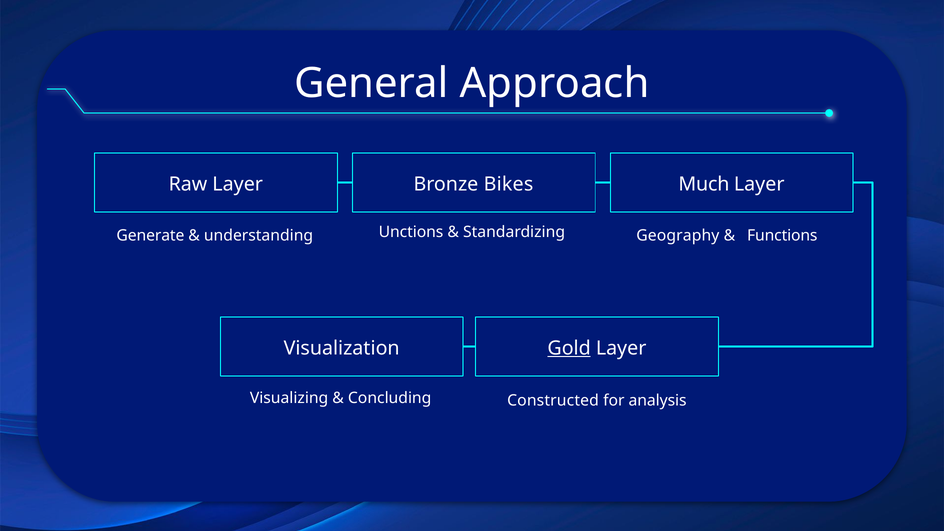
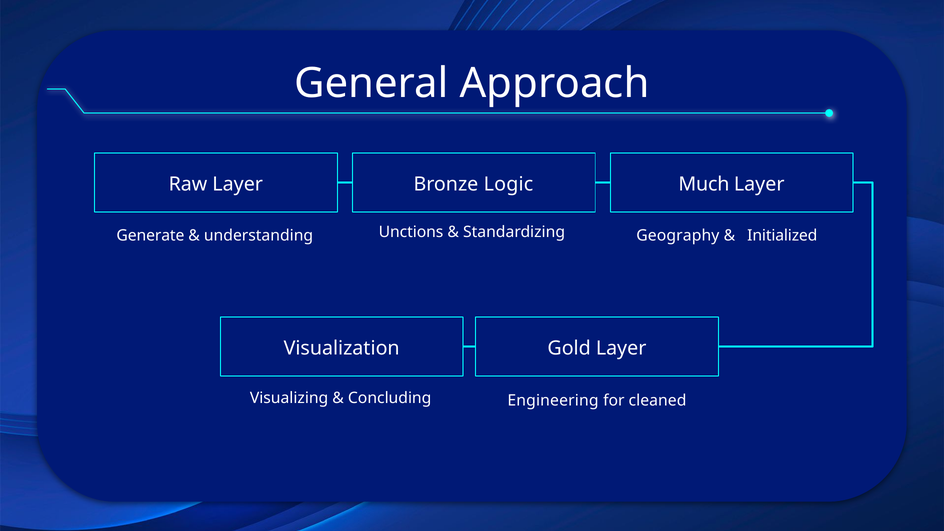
Bikes: Bikes -> Logic
Functions: Functions -> Initialized
Gold underline: present -> none
Constructed: Constructed -> Engineering
analysis: analysis -> cleaned
